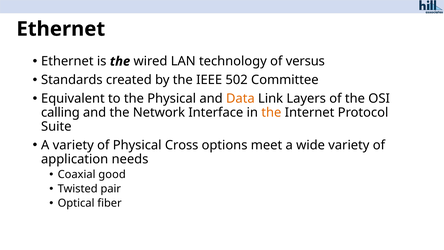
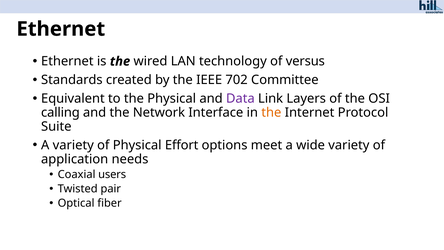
502: 502 -> 702
Data colour: orange -> purple
Cross: Cross -> Effort
good: good -> users
